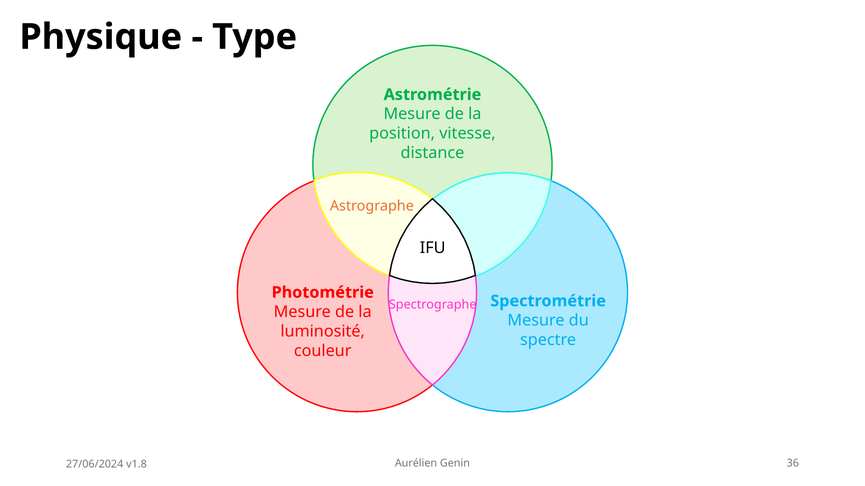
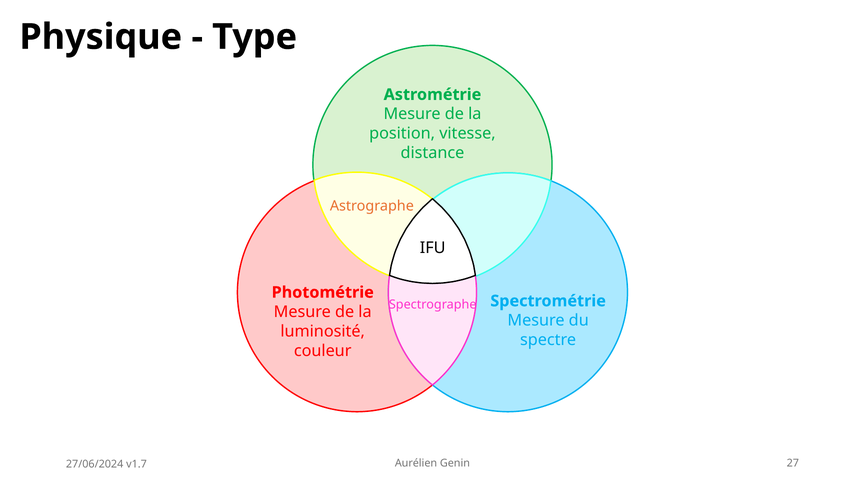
36: 36 -> 27
v1.8: v1.8 -> v1.7
